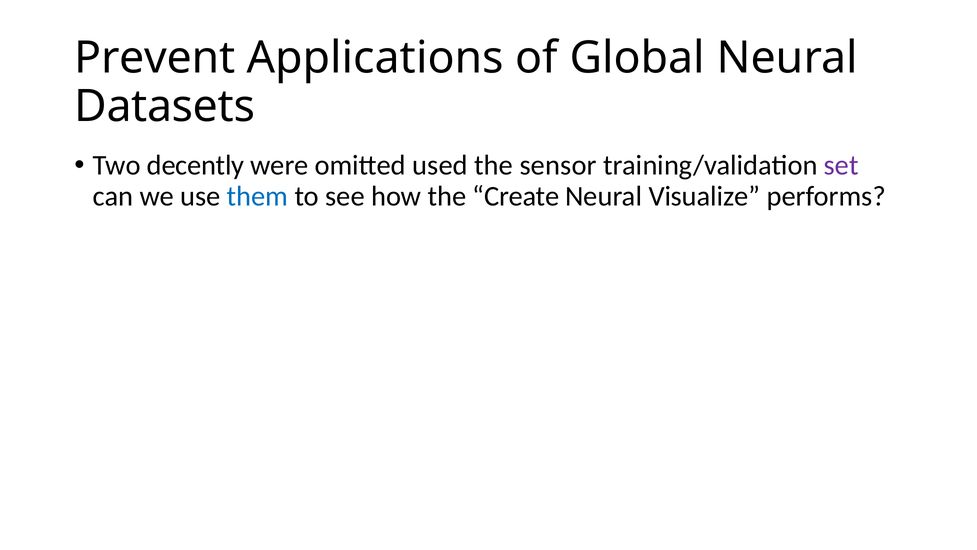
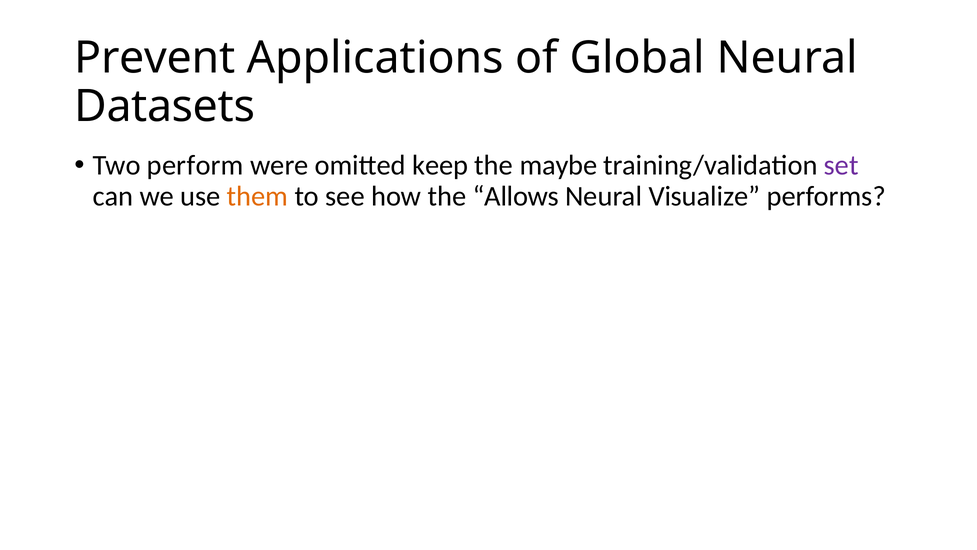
decently: decently -> perform
used: used -> keep
sensor: sensor -> maybe
them colour: blue -> orange
Create: Create -> Allows
